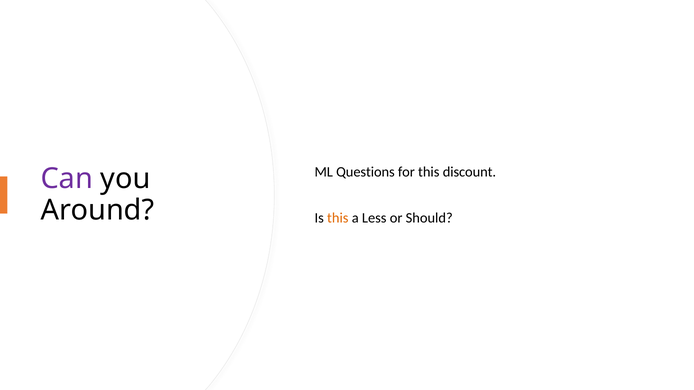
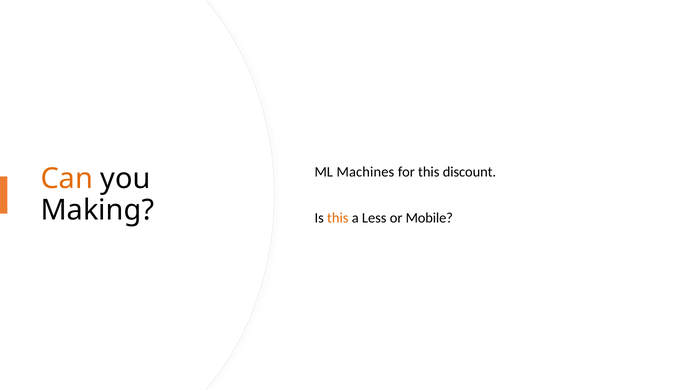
Questions: Questions -> Machines
Can colour: purple -> orange
Around: Around -> Making
Should: Should -> Mobile
